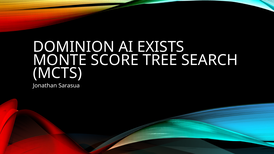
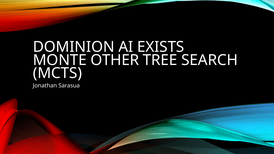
SCORE: SCORE -> OTHER
